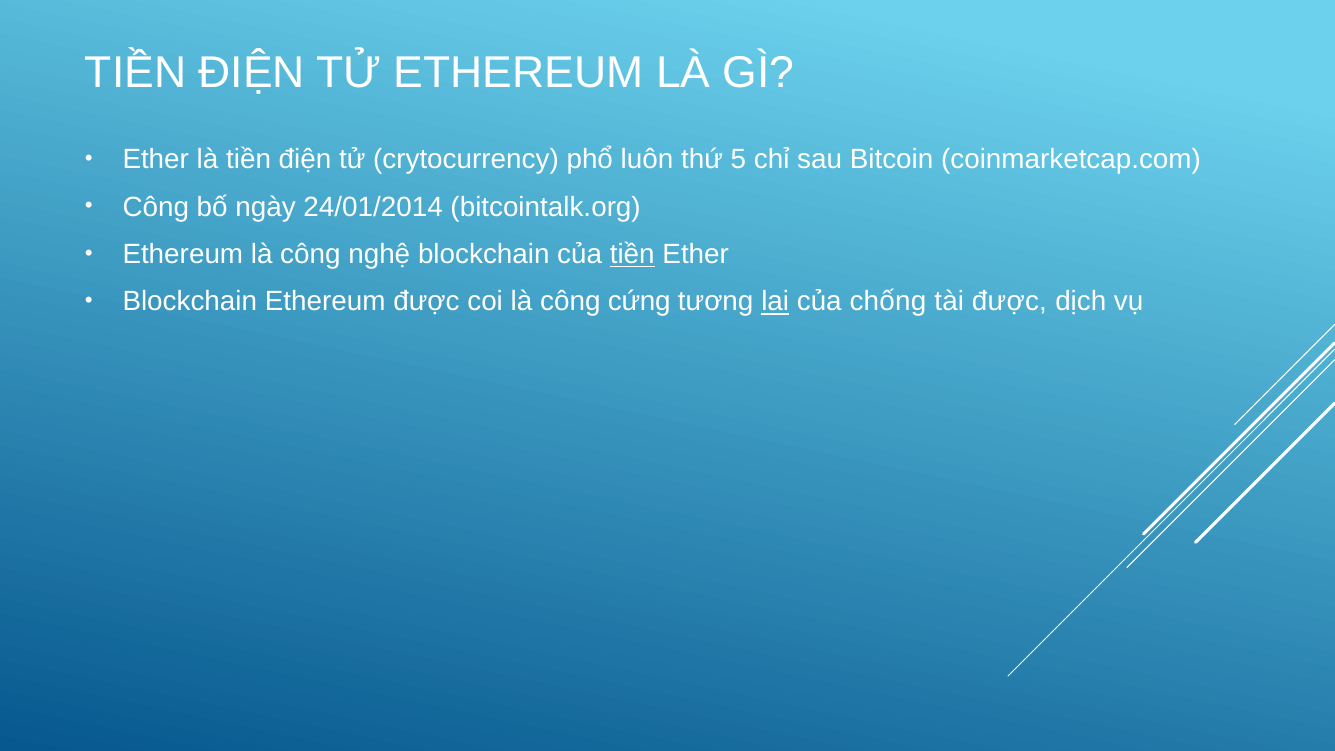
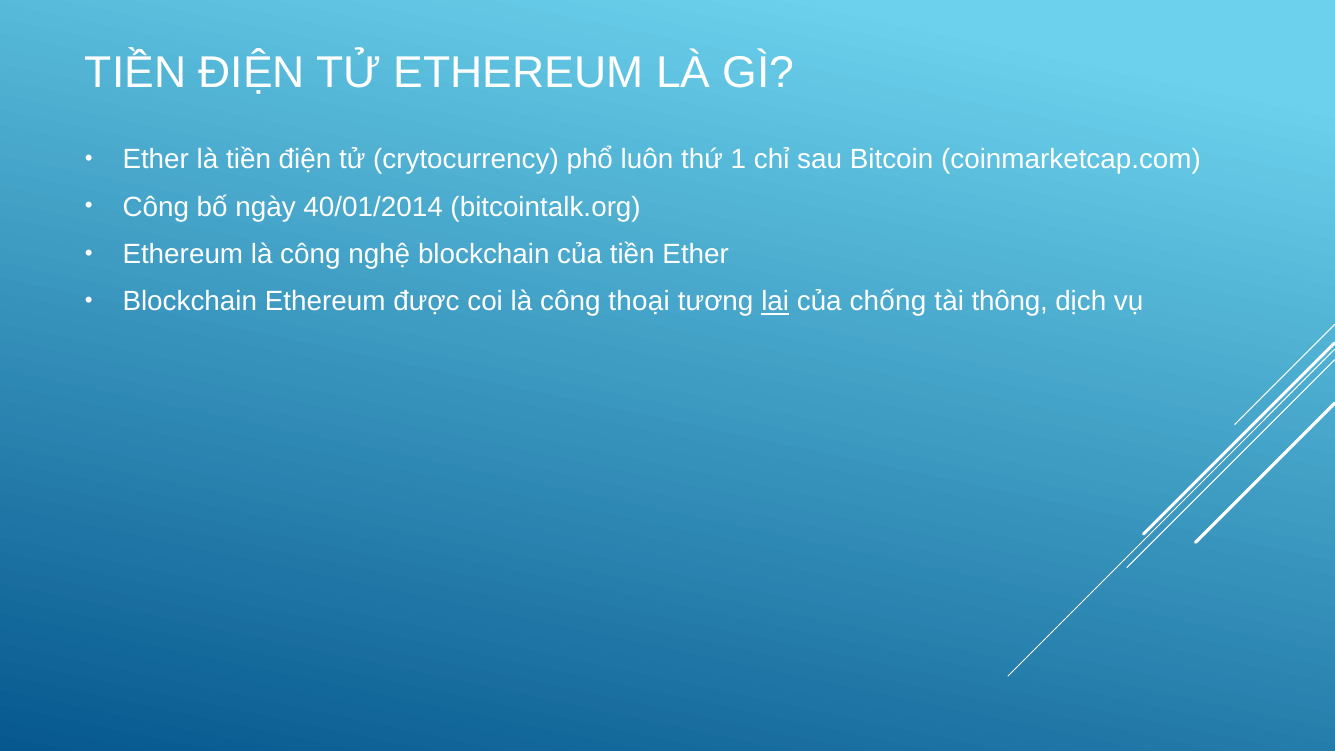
5: 5 -> 1
24/01/2014: 24/01/2014 -> 40/01/2014
tiền at (632, 254) underline: present -> none
cứng: cứng -> thoại
tài được: được -> thông
